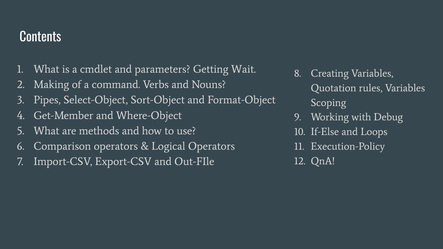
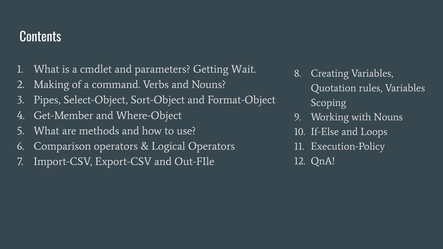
with Debug: Debug -> Nouns
